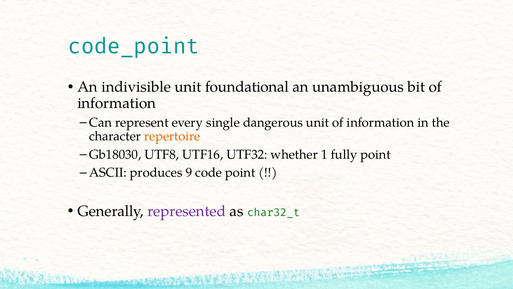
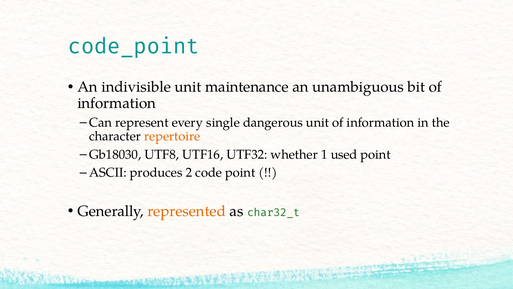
foundational: foundational -> maintenance
fully: fully -> used
9: 9 -> 2
represented colour: purple -> orange
